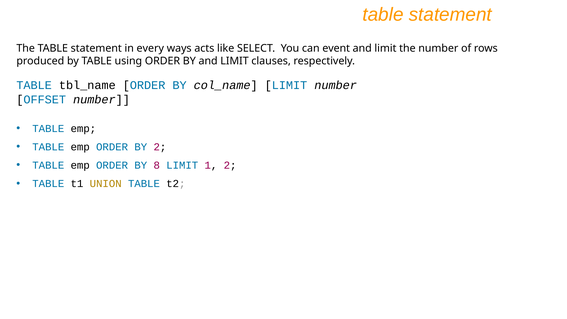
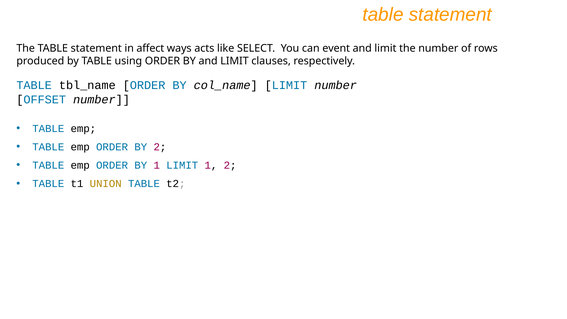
every: every -> affect
BY 8: 8 -> 1
